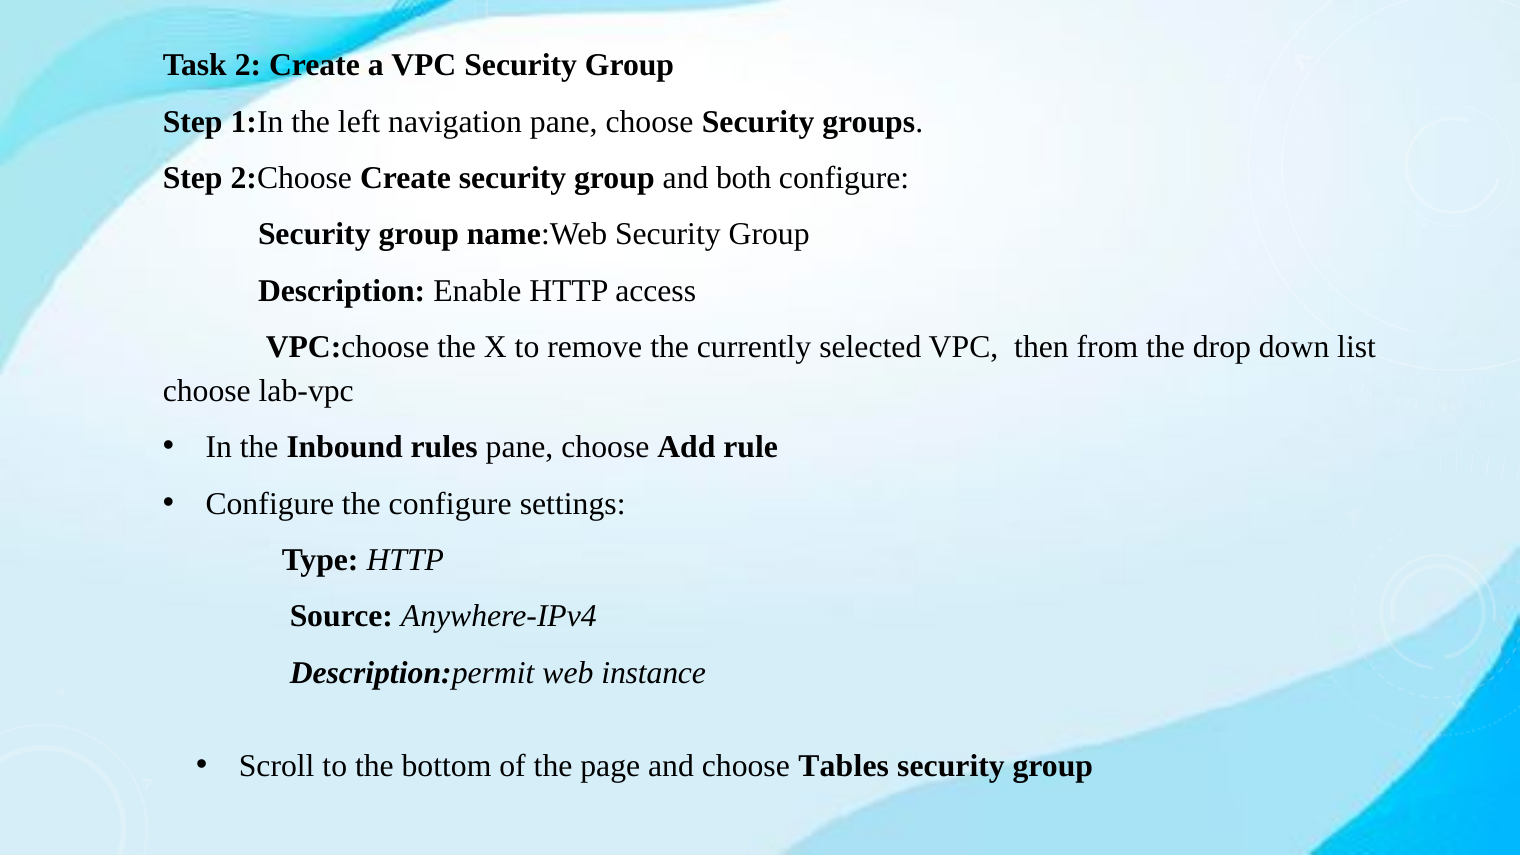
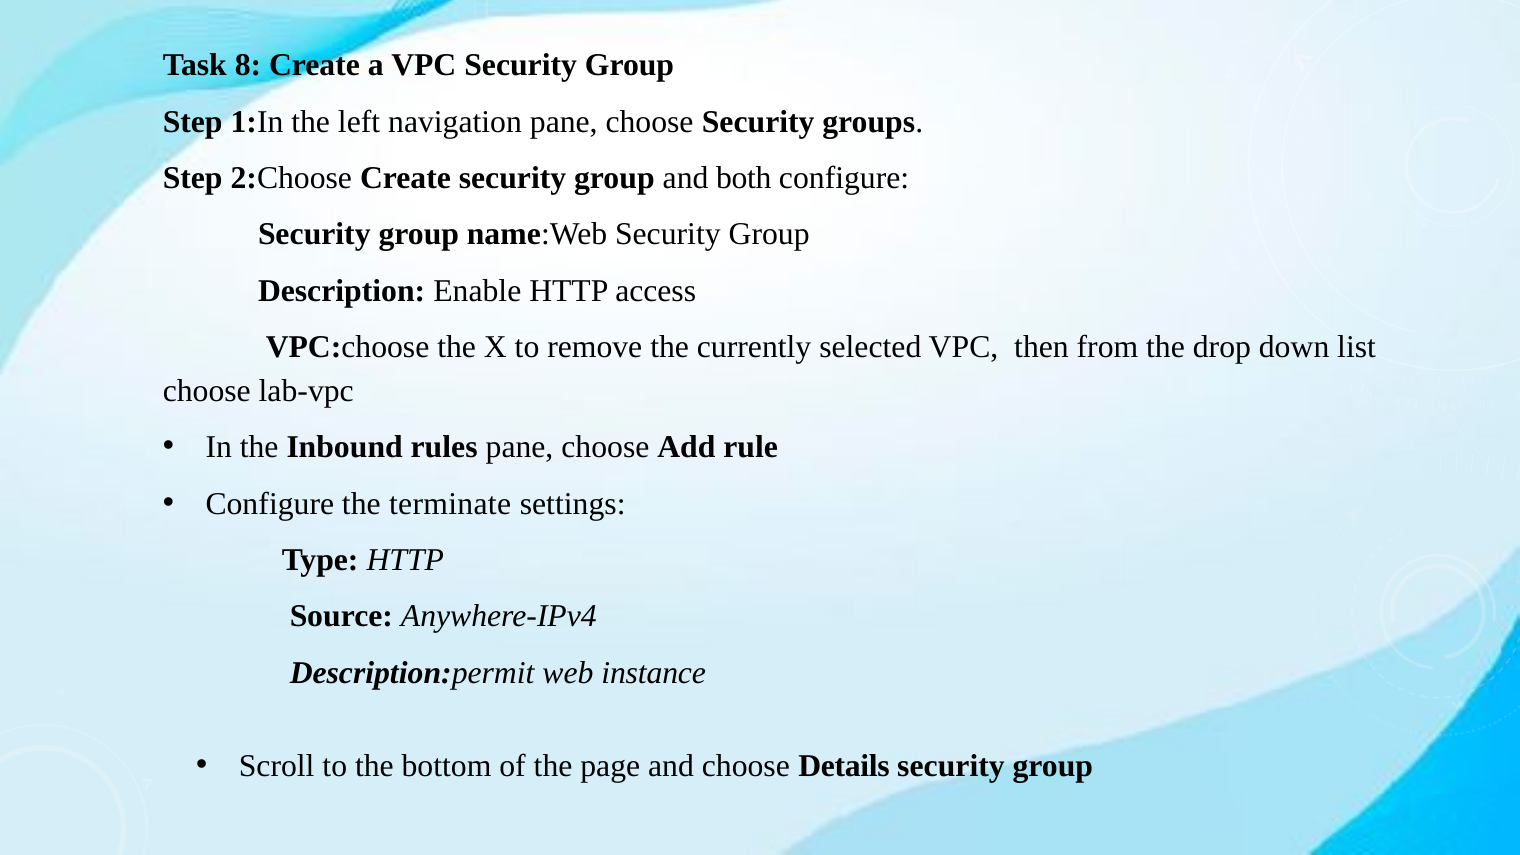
2: 2 -> 8
the configure: configure -> terminate
Tables: Tables -> Details
